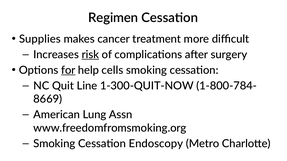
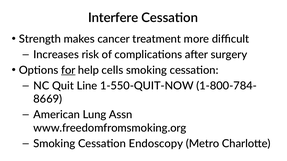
Regimen: Regimen -> Interfere
Supplies: Supplies -> Strength
risk underline: present -> none
1-300-QUIT-NOW: 1-300-QUIT-NOW -> 1-550-QUIT-NOW
